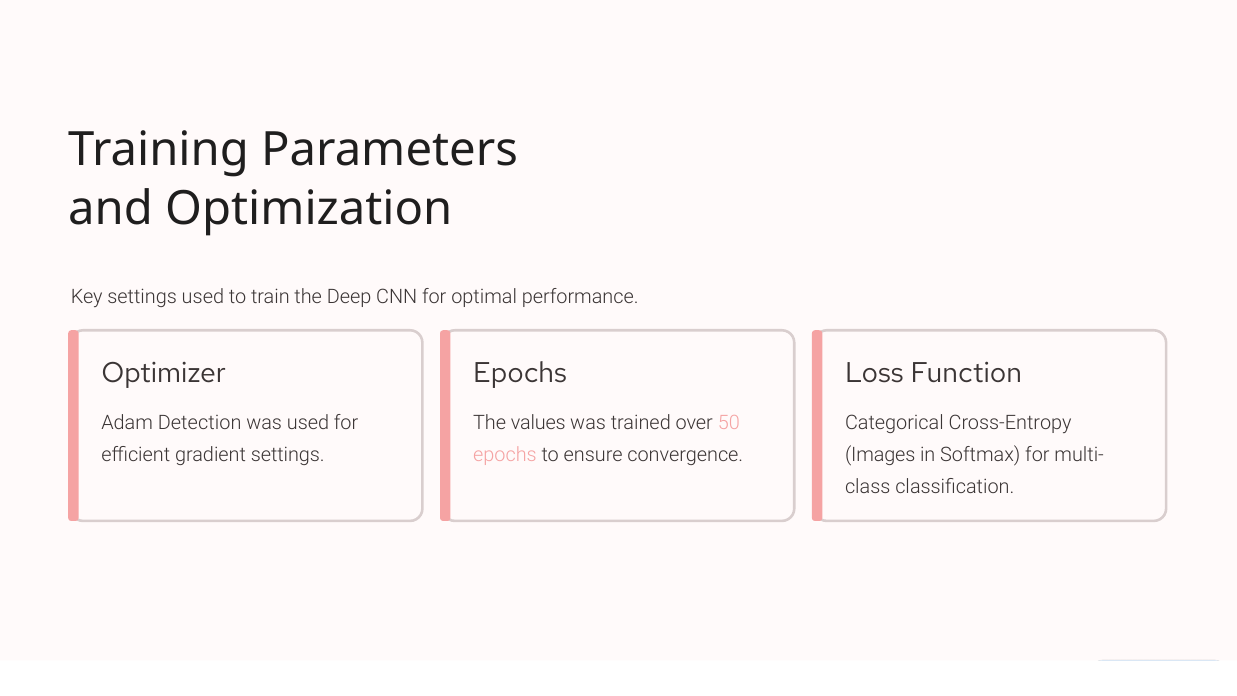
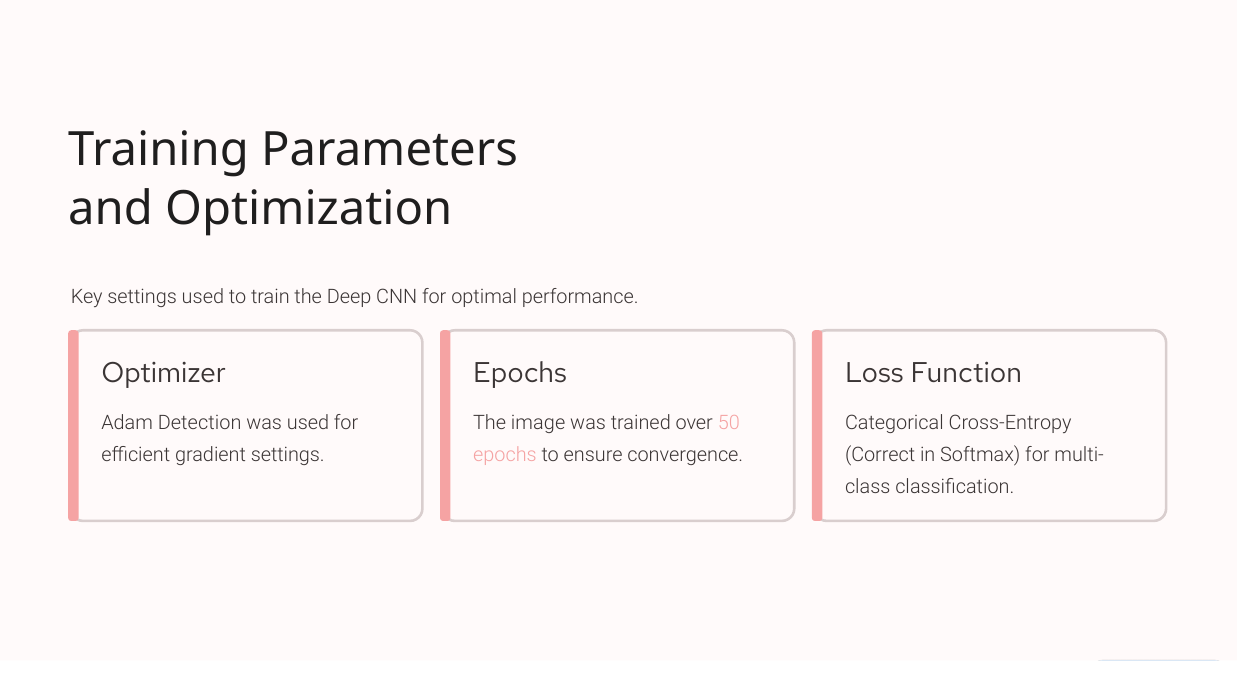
values: values -> image
Images: Images -> Correct
